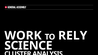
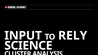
WORK: WORK -> INPUT
